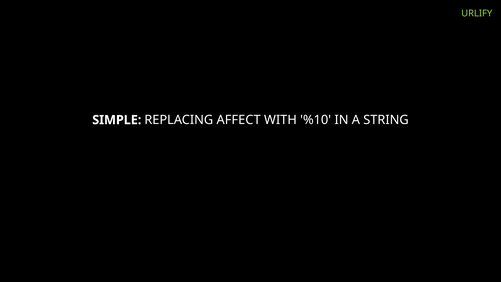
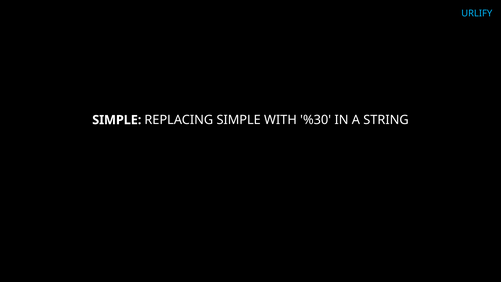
URLIFY colour: light green -> light blue
REPLACING AFFECT: AFFECT -> SIMPLE
%10: %10 -> %30
